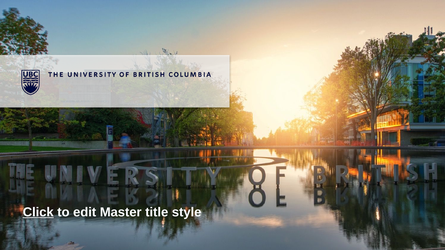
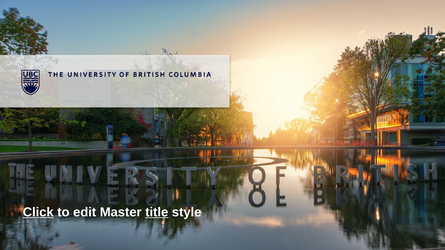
title underline: none -> present
